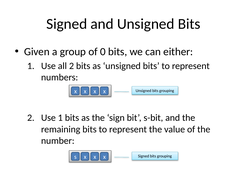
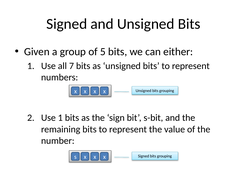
0: 0 -> 5
all 2: 2 -> 7
